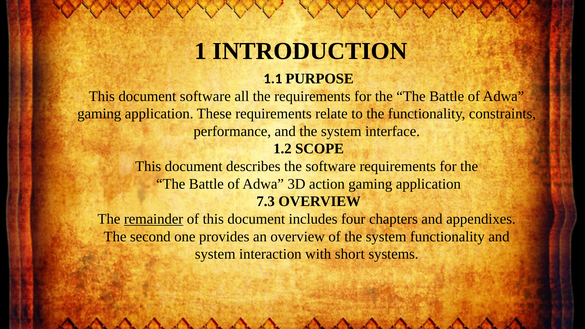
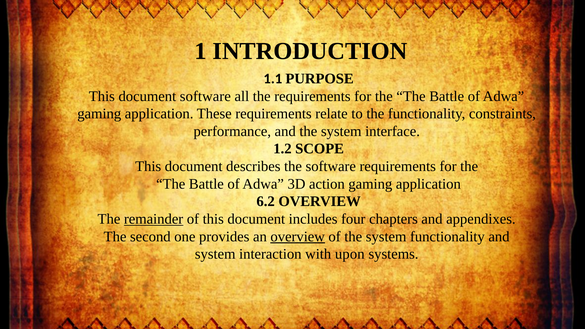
7.3: 7.3 -> 6.2
overview at (298, 237) underline: none -> present
short: short -> upon
